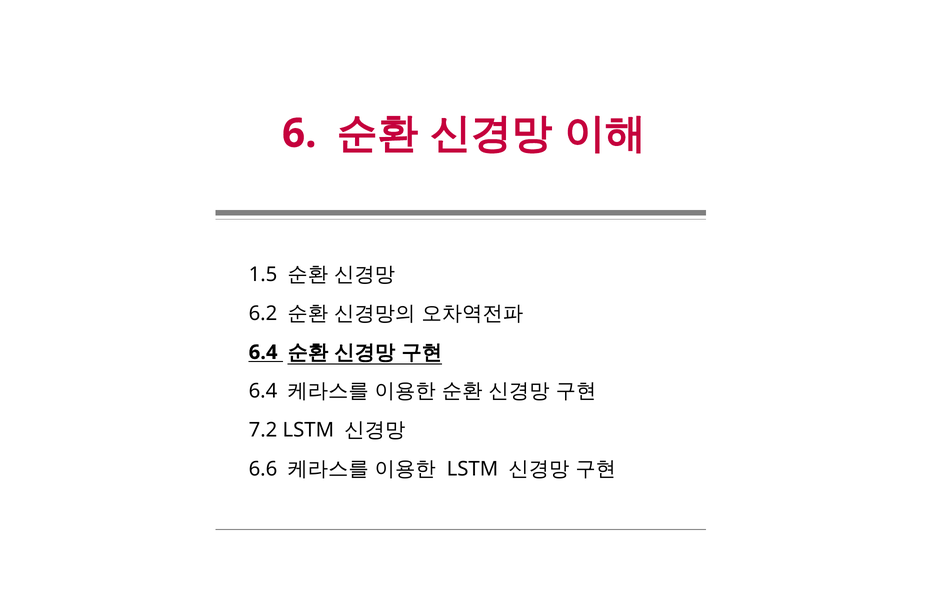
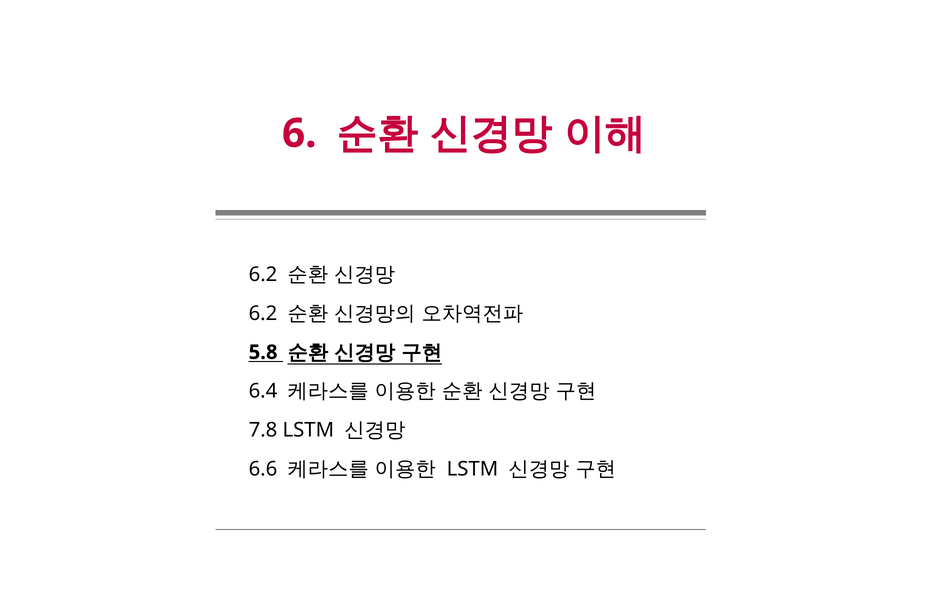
1.5 at (263, 275): 1.5 -> 6.2
6.4 at (263, 352): 6.4 -> 5.8
7.2: 7.2 -> 7.8
